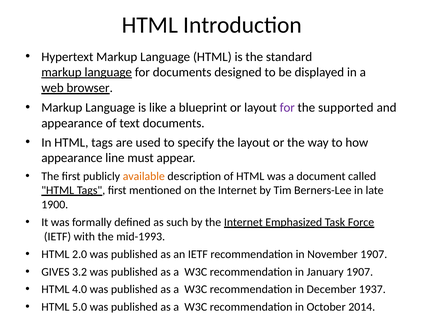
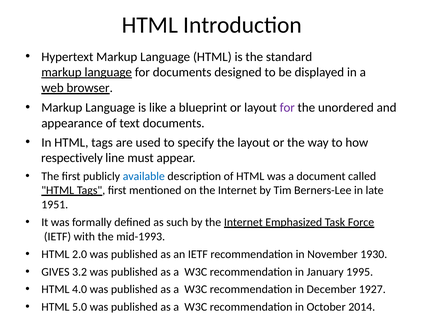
supported: supported -> unordered
appearance at (72, 158): appearance -> respectively
available colour: orange -> blue
1900: 1900 -> 1951
November 1907: 1907 -> 1930
January 1907: 1907 -> 1995
1937: 1937 -> 1927
